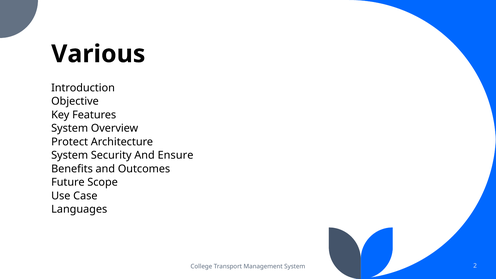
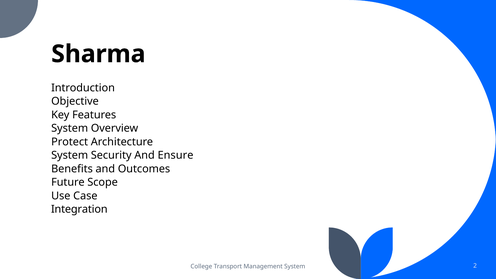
Various: Various -> Sharma
Languages: Languages -> Integration
